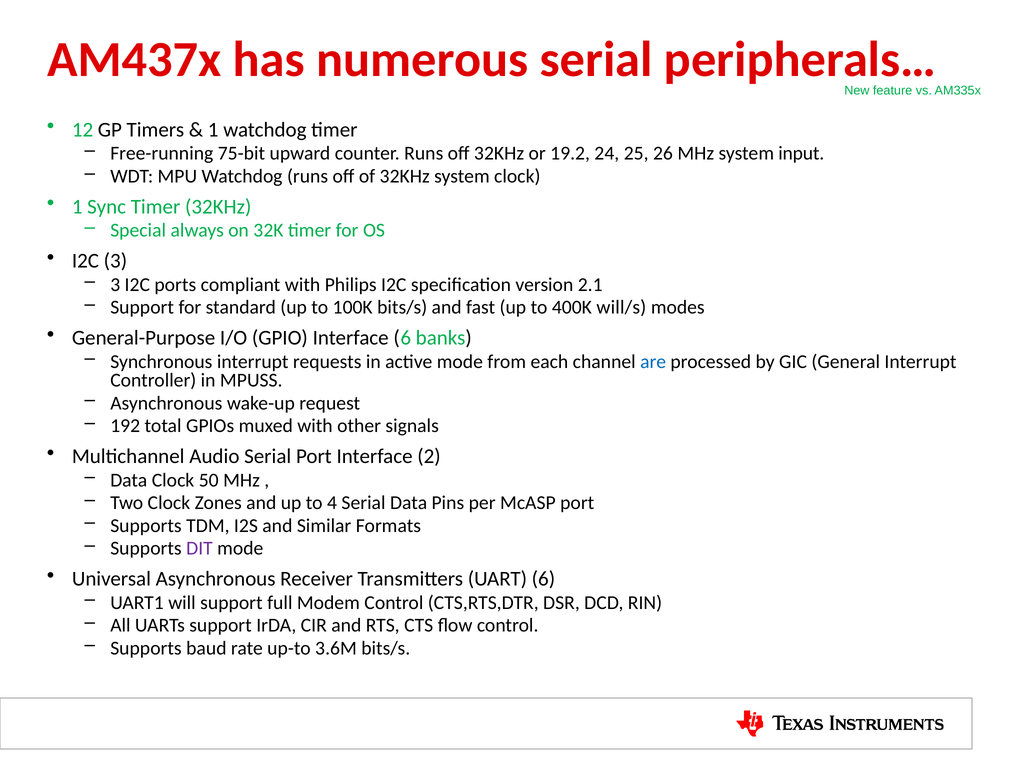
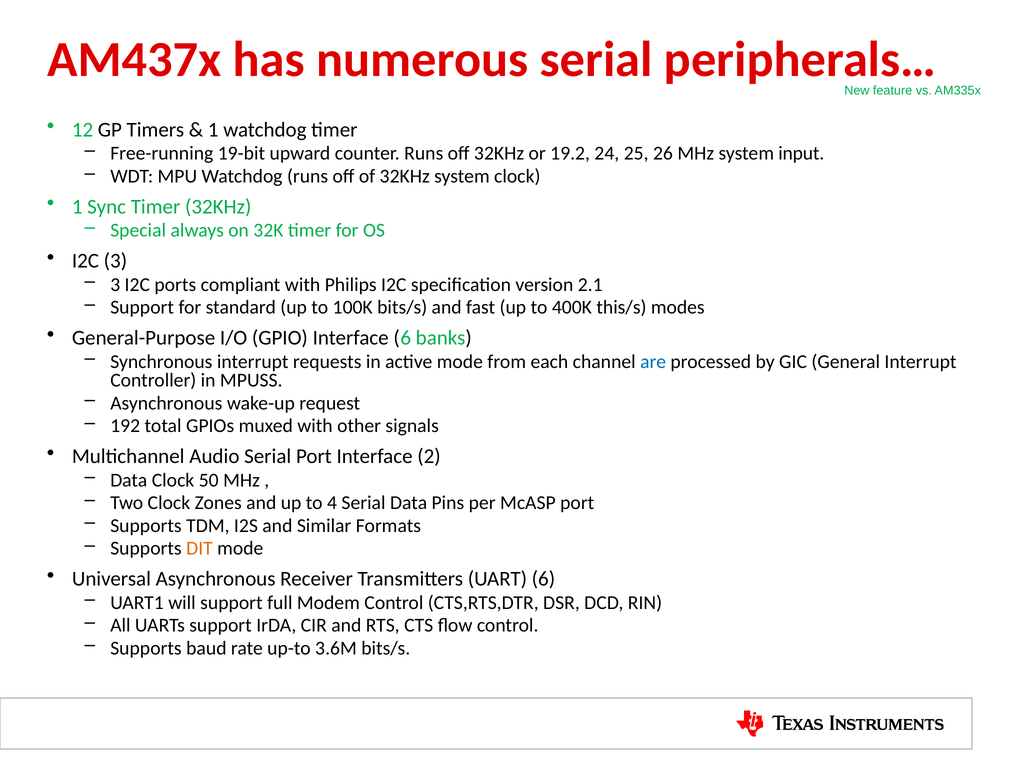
75-bit: 75-bit -> 19-bit
will/s: will/s -> this/s
DIT colour: purple -> orange
